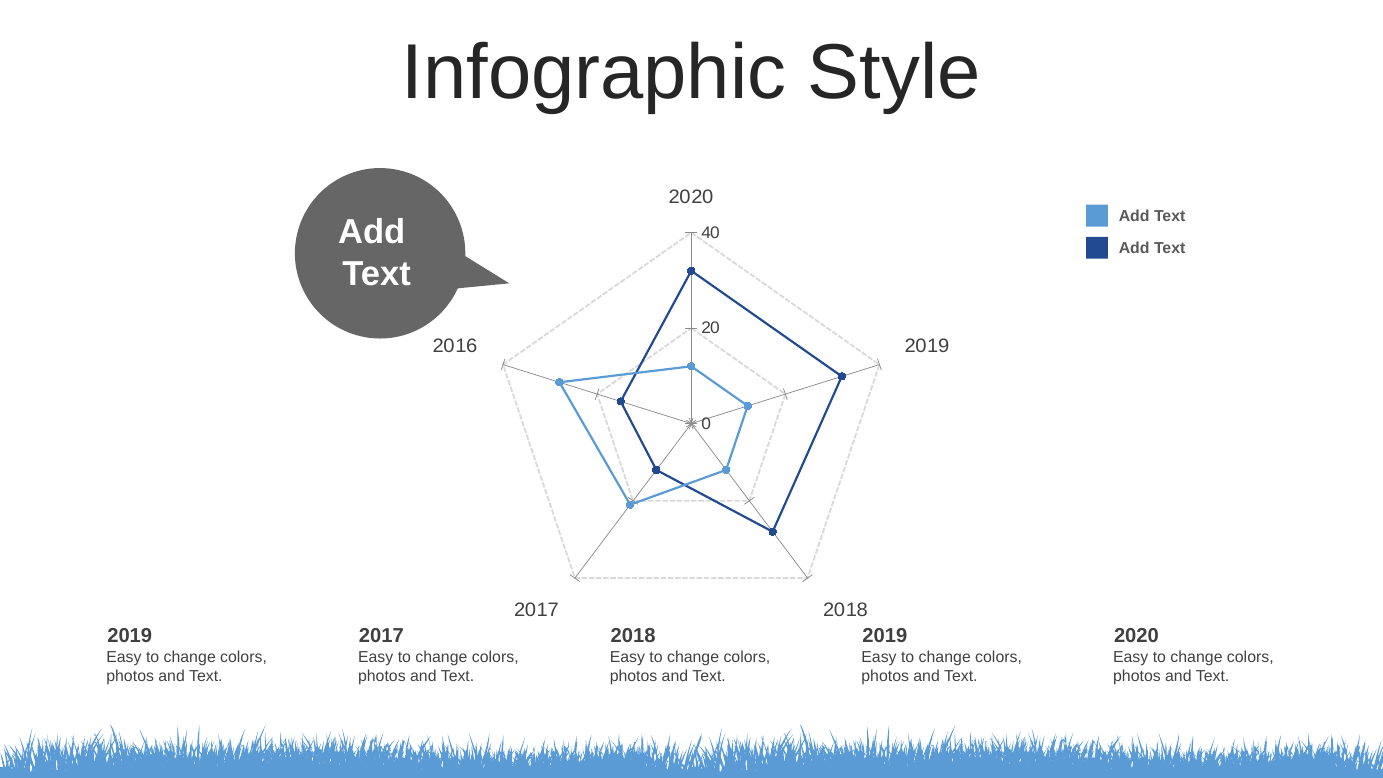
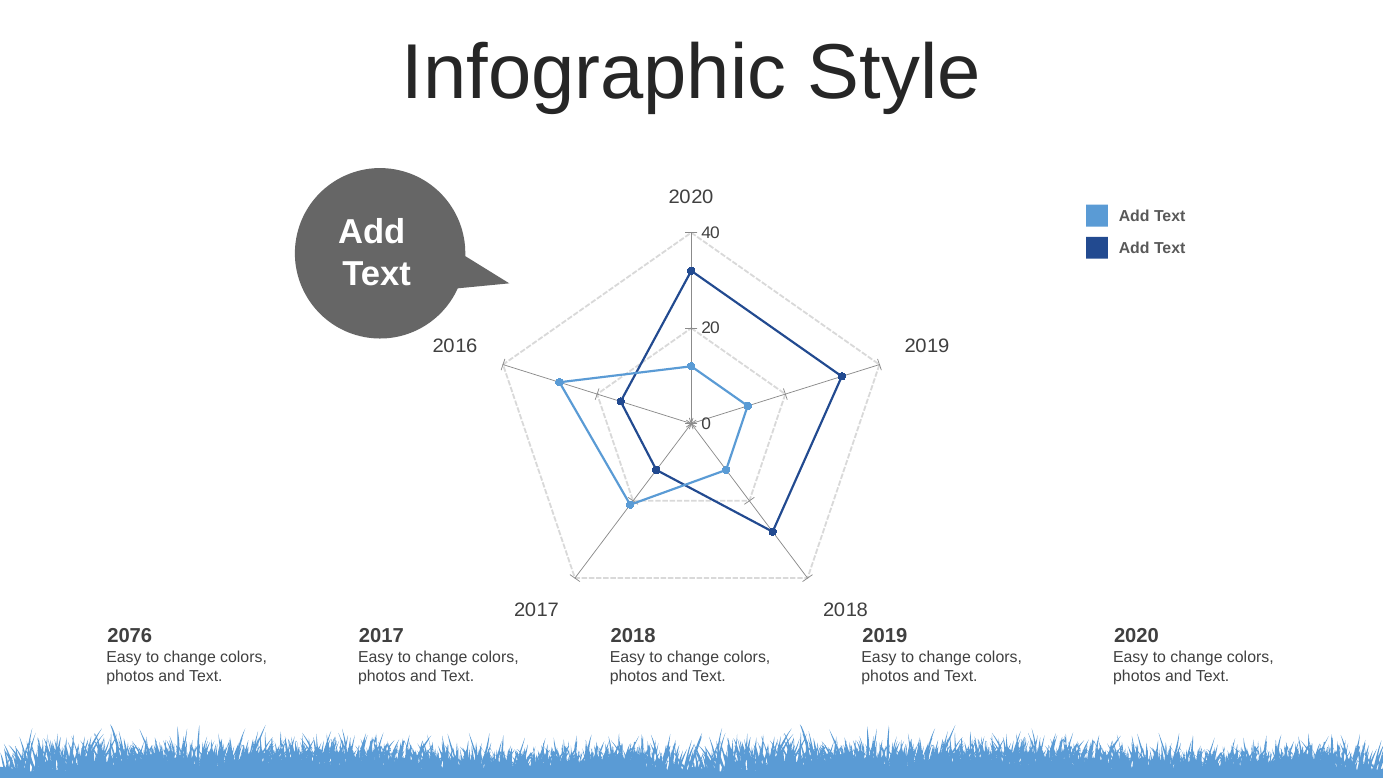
2019 at (130, 635): 2019 -> 2076
